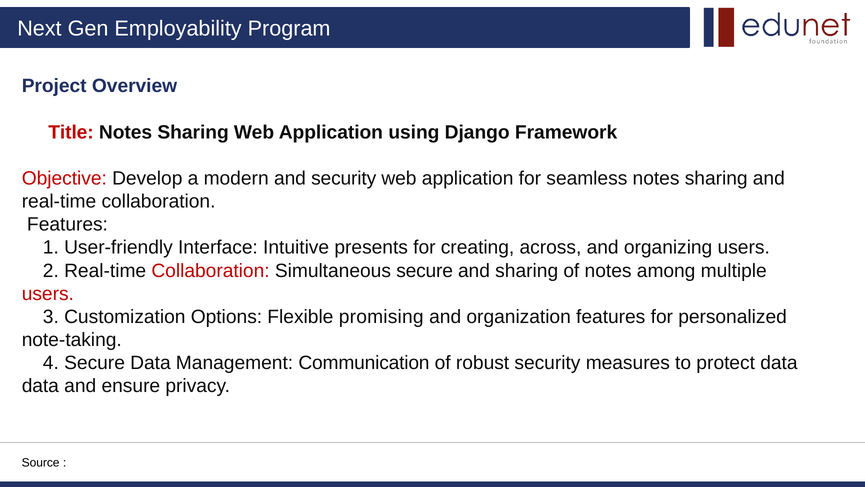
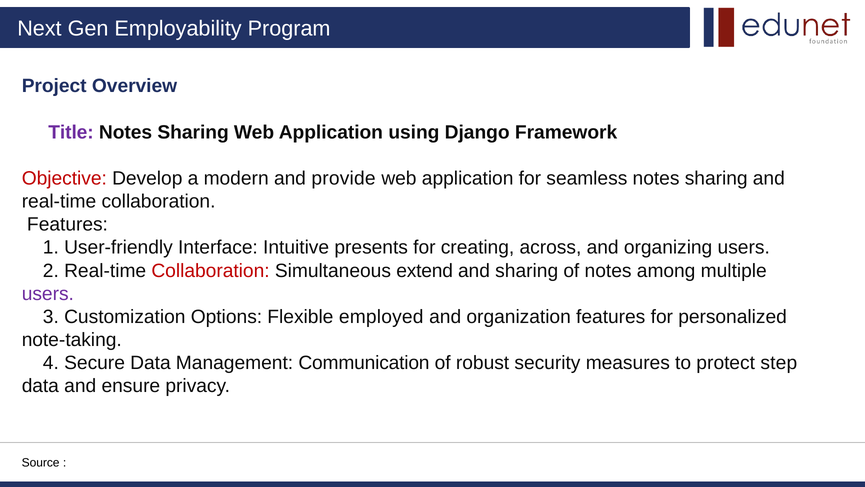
Title colour: red -> purple
and security: security -> provide
Simultaneous secure: secure -> extend
users at (48, 294) colour: red -> purple
promising: promising -> employed
protect data: data -> step
